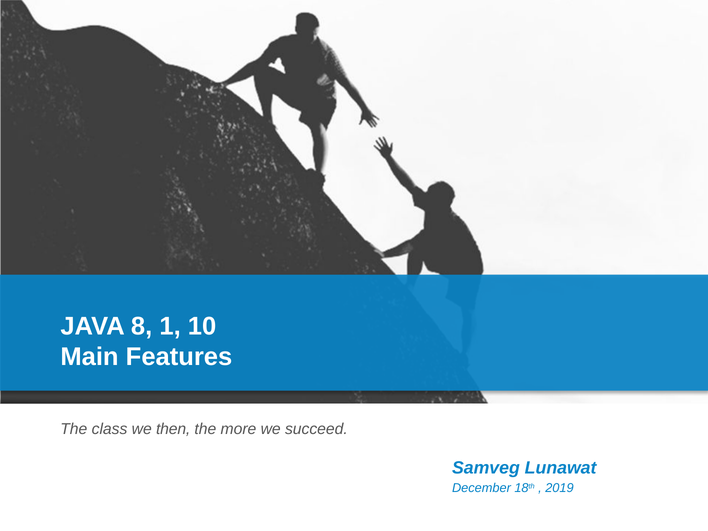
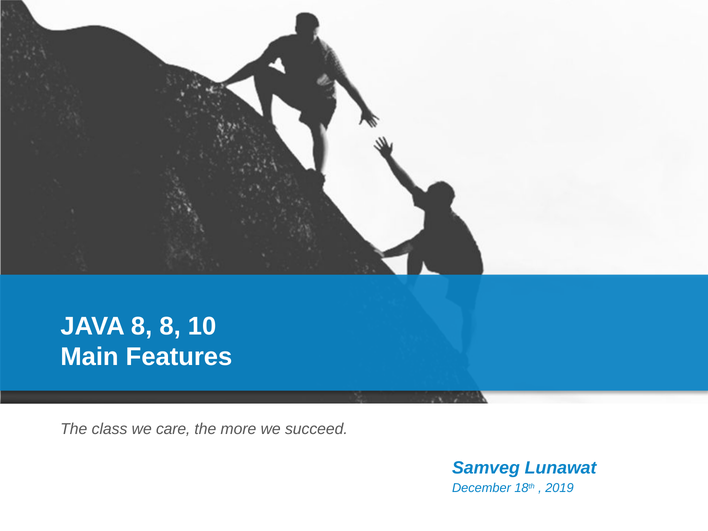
8 1: 1 -> 8
then: then -> care
